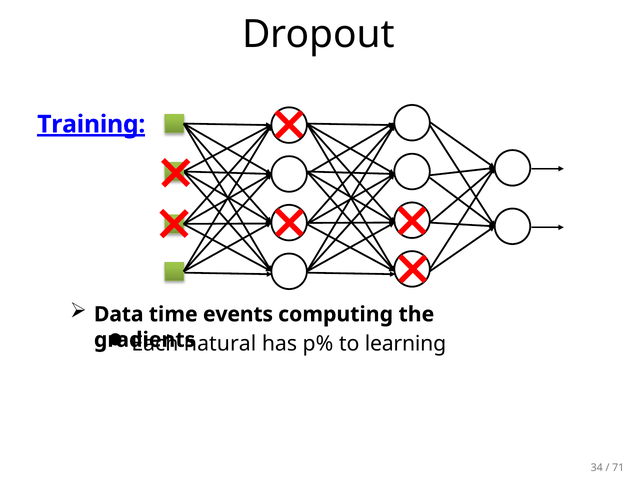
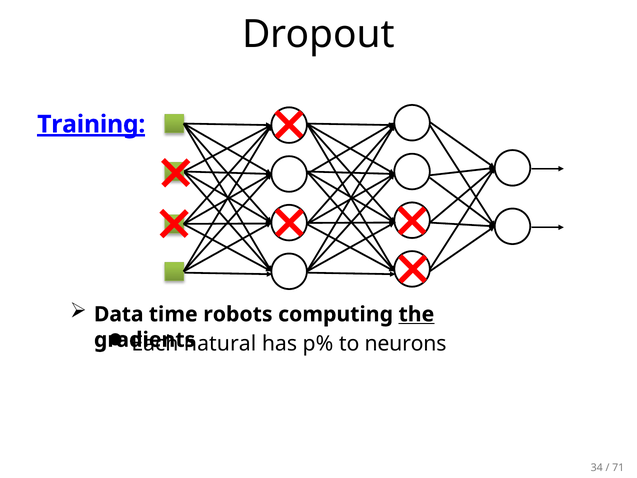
events: events -> robots
the underline: none -> present
learning: learning -> neurons
